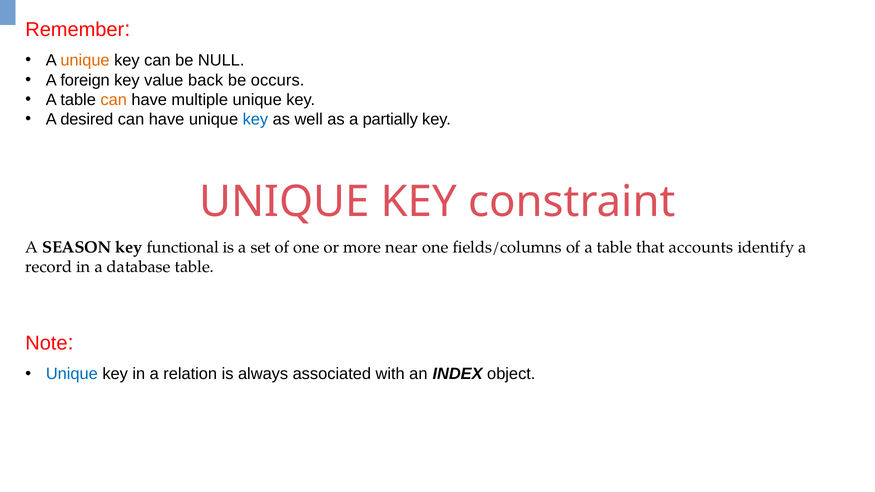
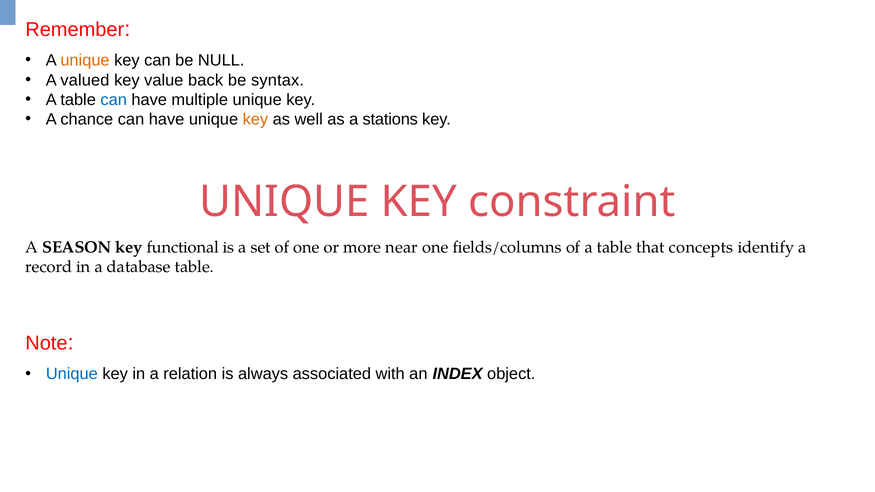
foreign: foreign -> valued
occurs: occurs -> syntax
can at (114, 100) colour: orange -> blue
desired: desired -> chance
key at (255, 120) colour: blue -> orange
partially: partially -> stations
accounts: accounts -> concepts
